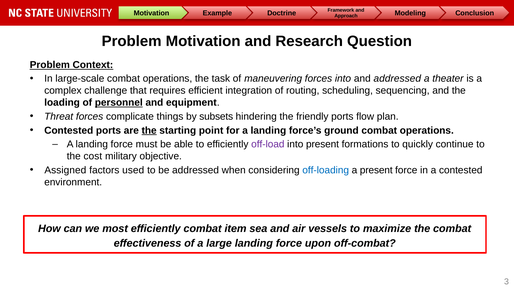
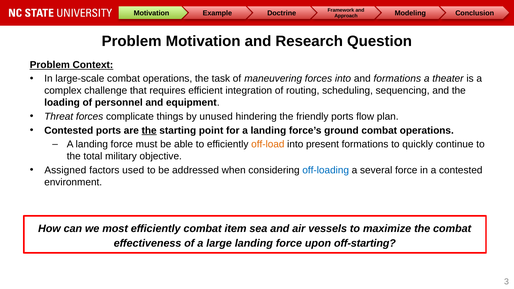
and addressed: addressed -> formations
personnel underline: present -> none
subsets: subsets -> unused
off-load colour: purple -> orange
cost: cost -> total
a present: present -> several
off-combat: off-combat -> off-starting
